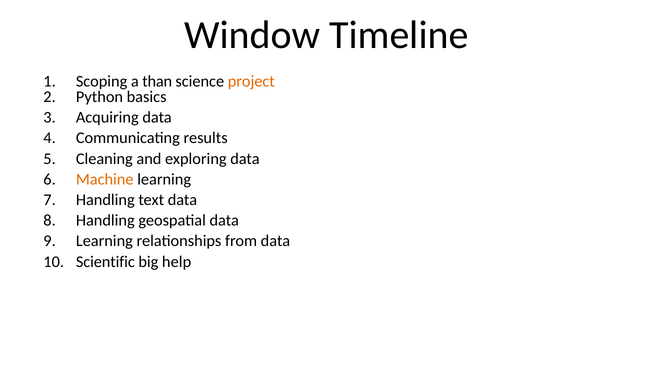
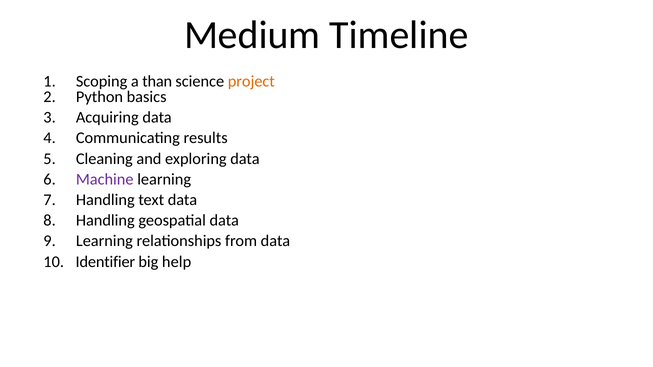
Window: Window -> Medium
Machine colour: orange -> purple
Scientific: Scientific -> Identifier
